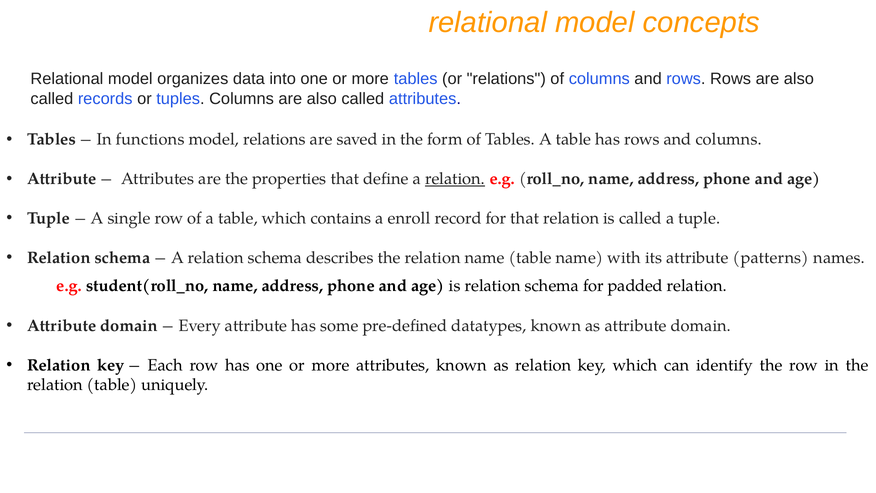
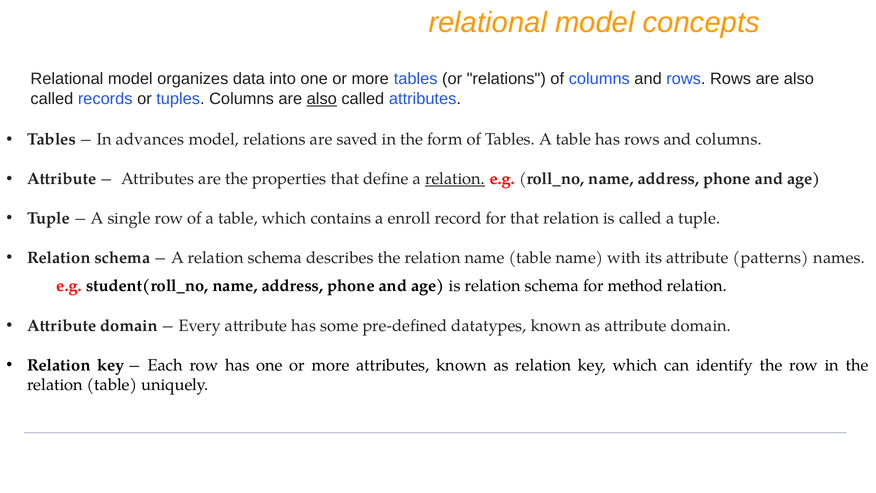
also at (322, 99) underline: none -> present
functions: functions -> advances
padded: padded -> method
